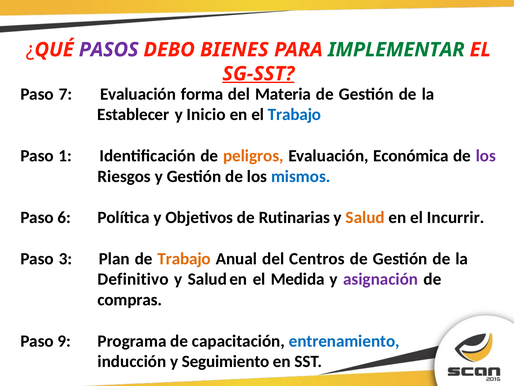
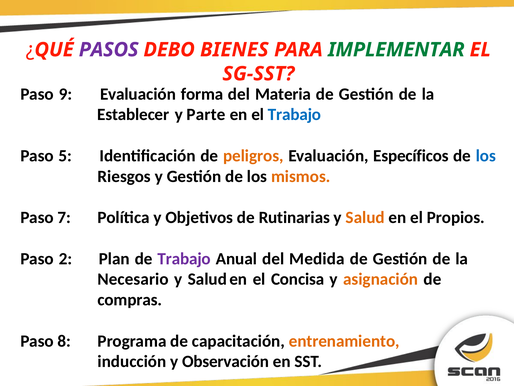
SG-SST underline: present -> none
7: 7 -> 9
Inicio: Inicio -> Parte
1: 1 -> 5
Económica: Económica -> Específicos
los at (486, 156) colour: purple -> blue
mismos colour: blue -> orange
6: 6 -> 7
Incurrir: Incurrir -> Propios
3: 3 -> 2
Trabajo at (184, 258) colour: orange -> purple
Centros: Centros -> Medida
Definitivo: Definitivo -> Necesario
Medida: Medida -> Concisa
asignación colour: purple -> orange
9: 9 -> 8
entrenamiento colour: blue -> orange
Seguimiento: Seguimiento -> Observación
